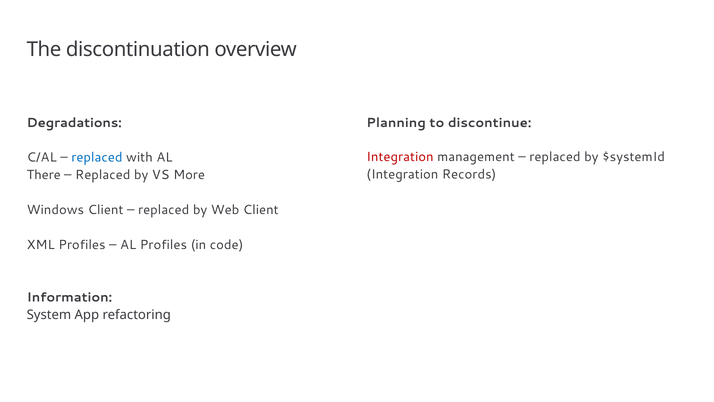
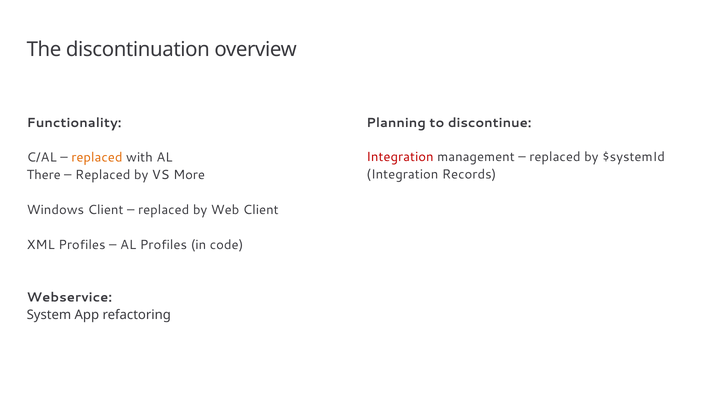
Degradations: Degradations -> Functionality
replaced at (97, 157) colour: blue -> orange
Information: Information -> Webservice
